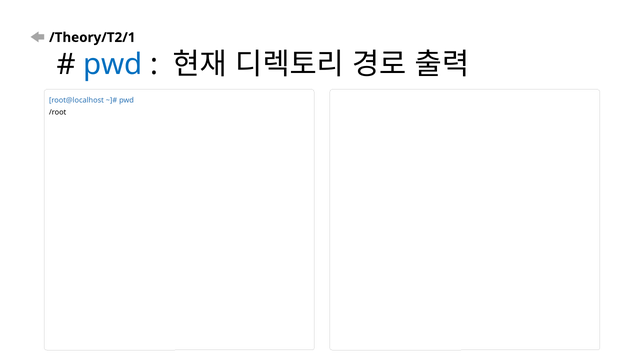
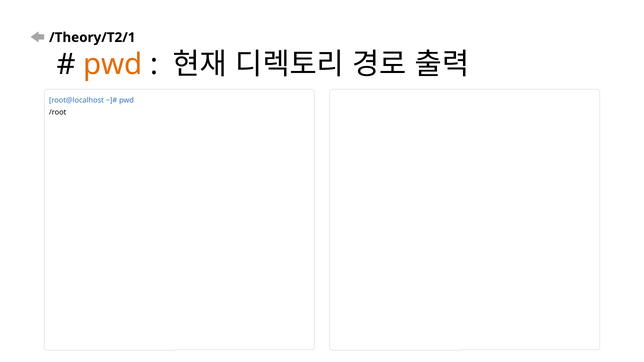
pwd at (113, 64) colour: blue -> orange
